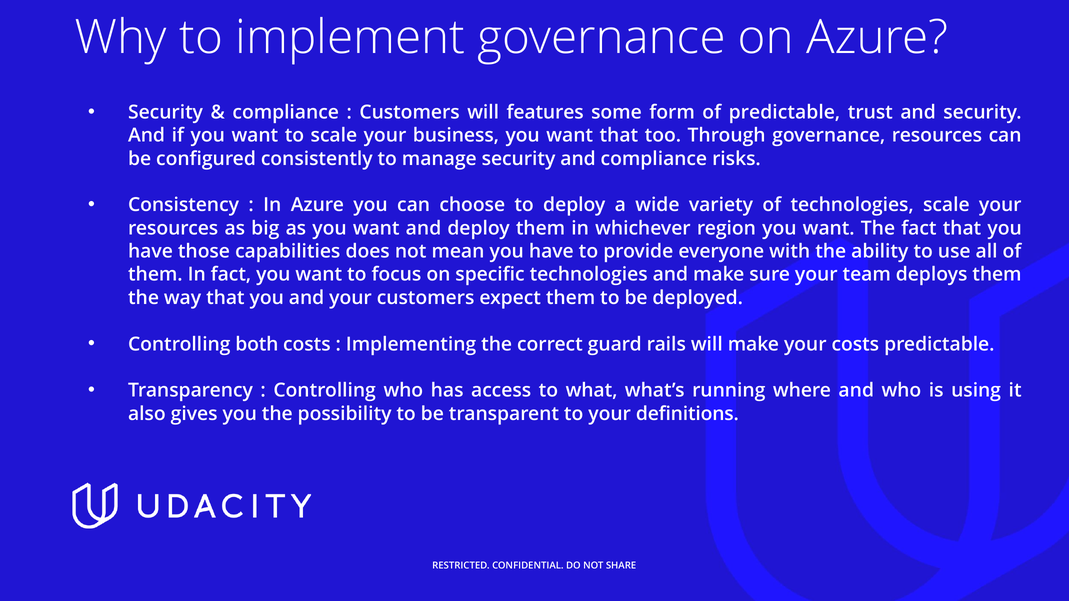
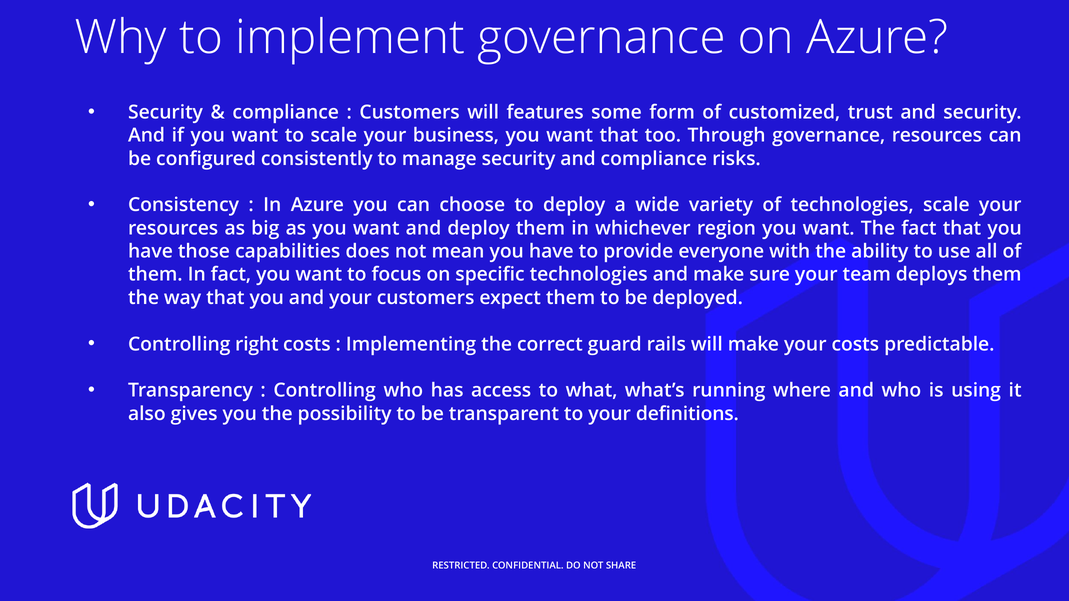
of predictable: predictable -> customized
both: both -> right
